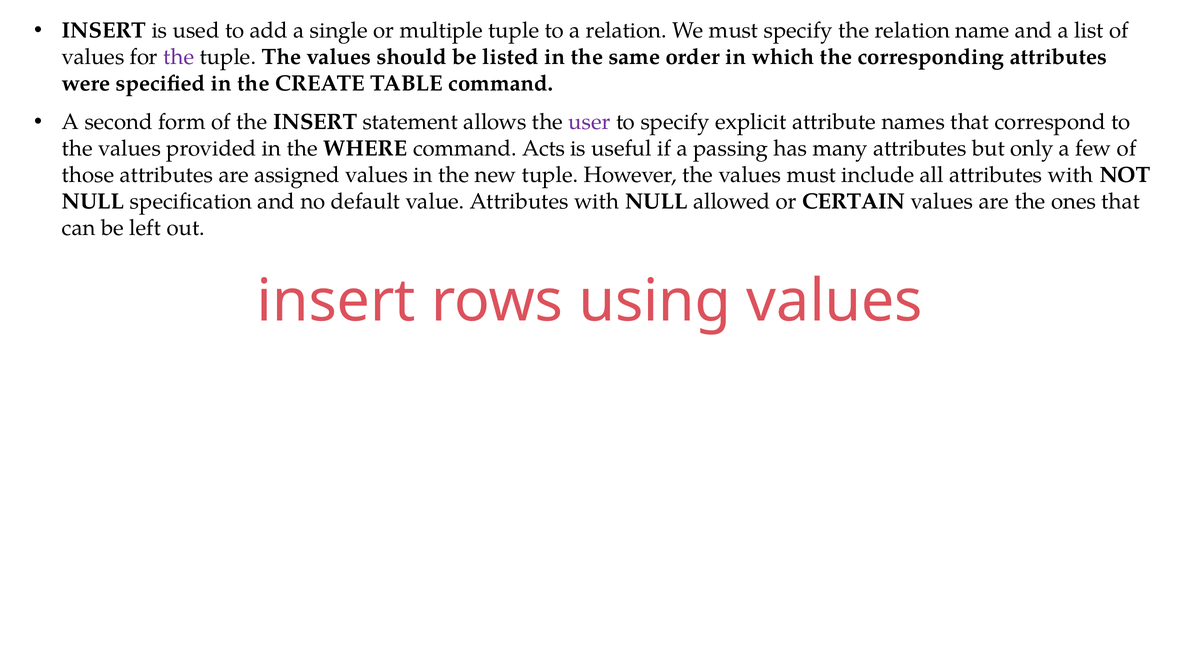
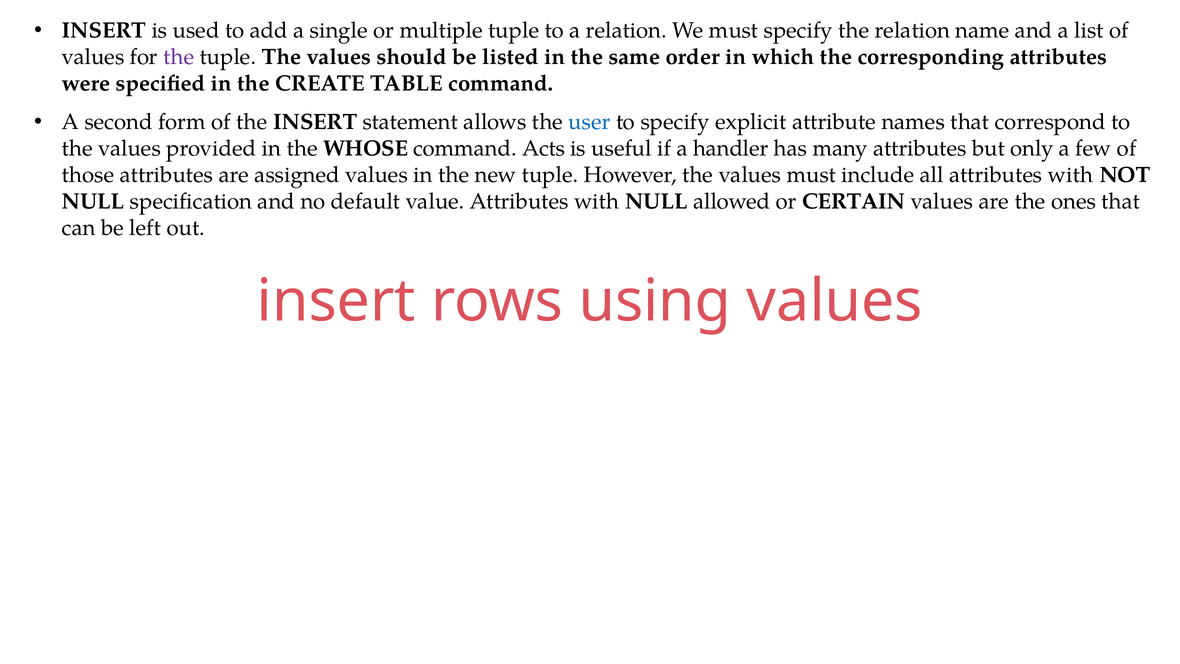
user colour: purple -> blue
WHERE: WHERE -> WHOSE
passing: passing -> handler
